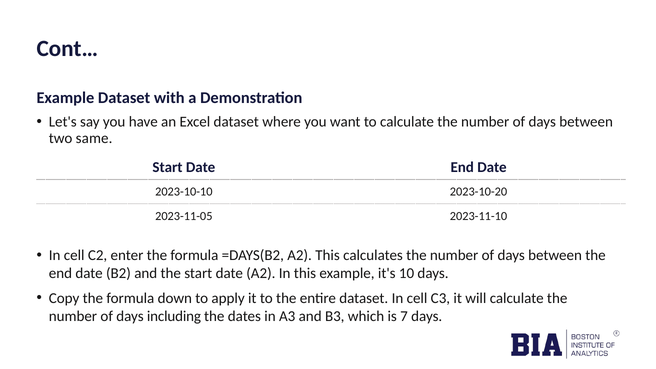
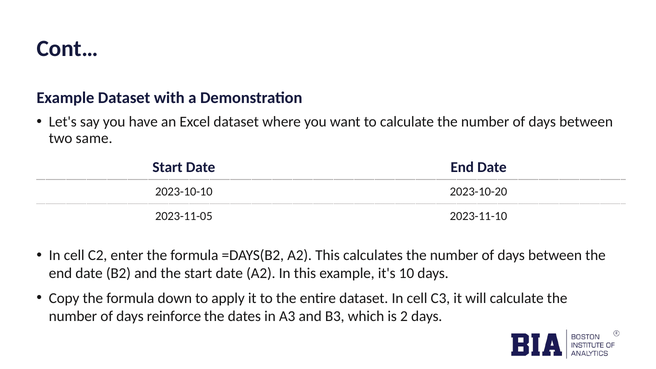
including: including -> reinforce
7: 7 -> 2
